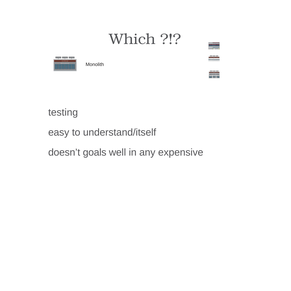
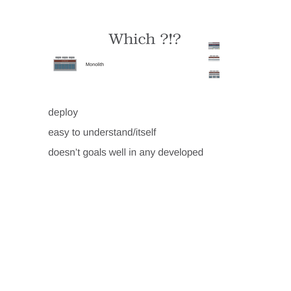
testing: testing -> deploy
expensive: expensive -> developed
